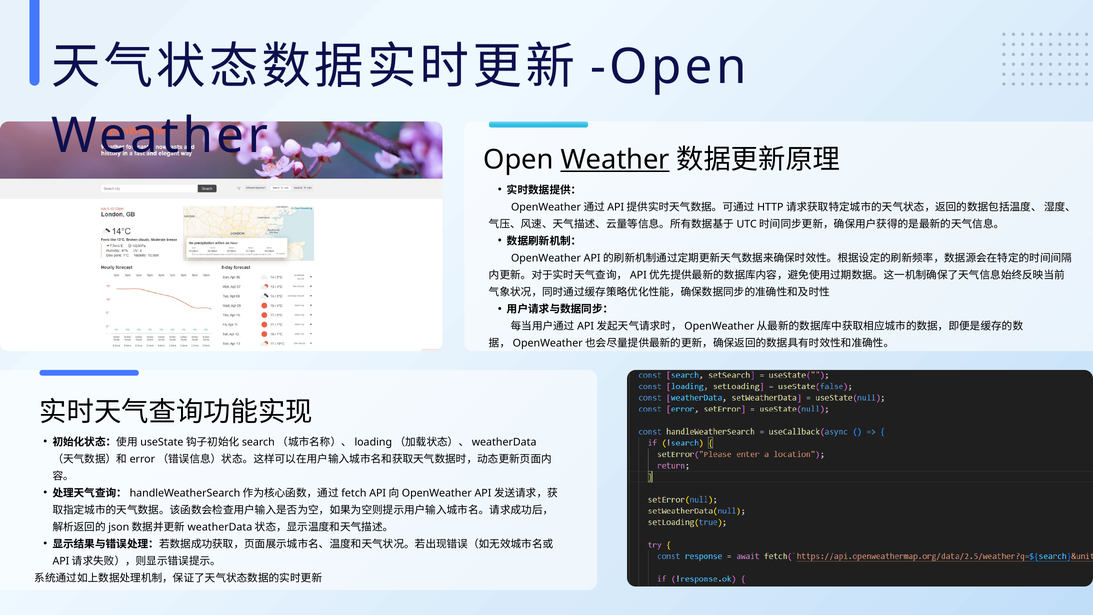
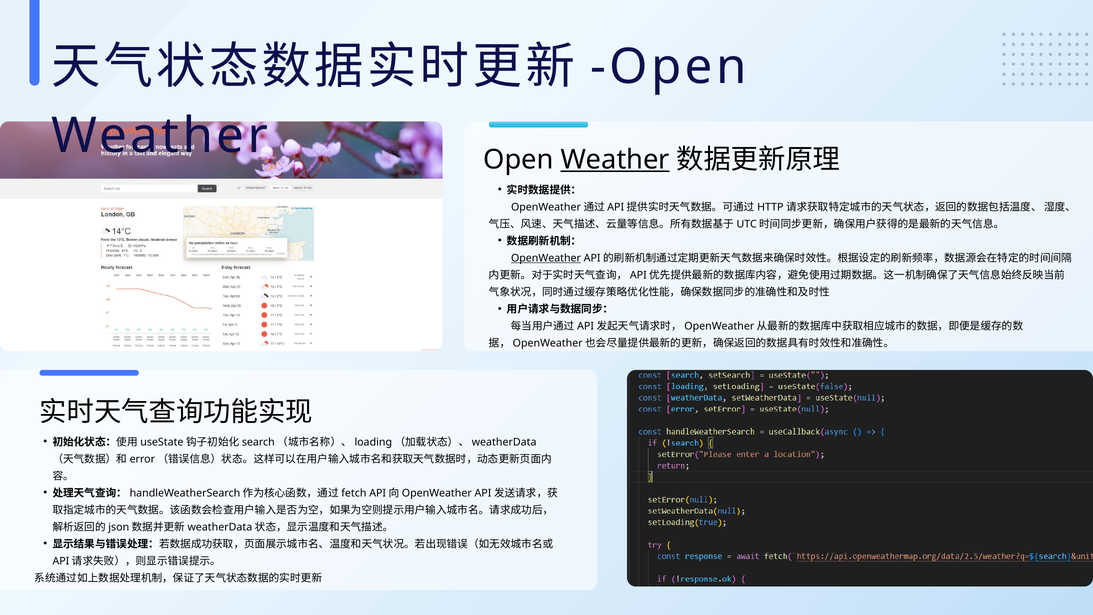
OpenWeather underline: none -> present
